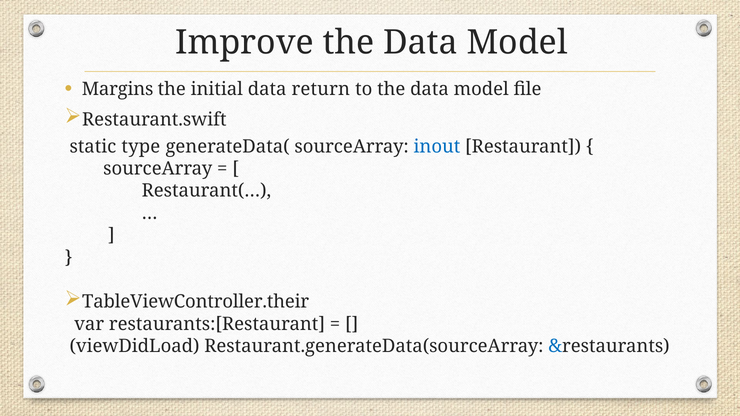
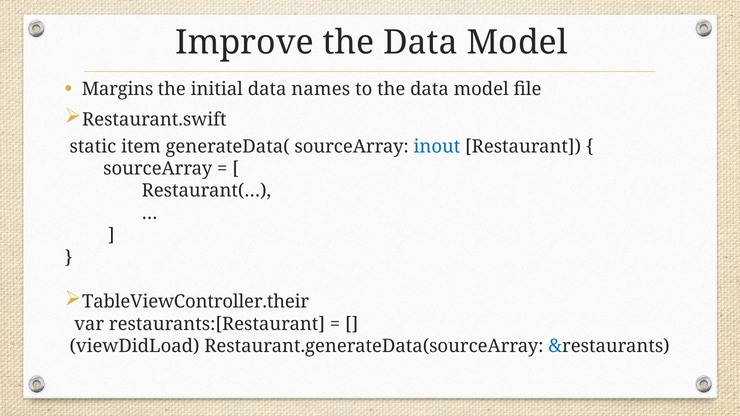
return: return -> names
type: type -> item
